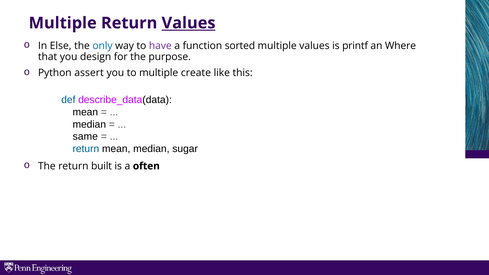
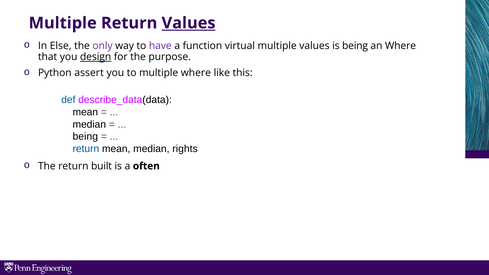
only colour: blue -> purple
sorted: sorted -> virtual
is printf: printf -> being
design underline: none -> present
multiple create: create -> where
same at (85, 137): same -> being
sugar: sugar -> rights
